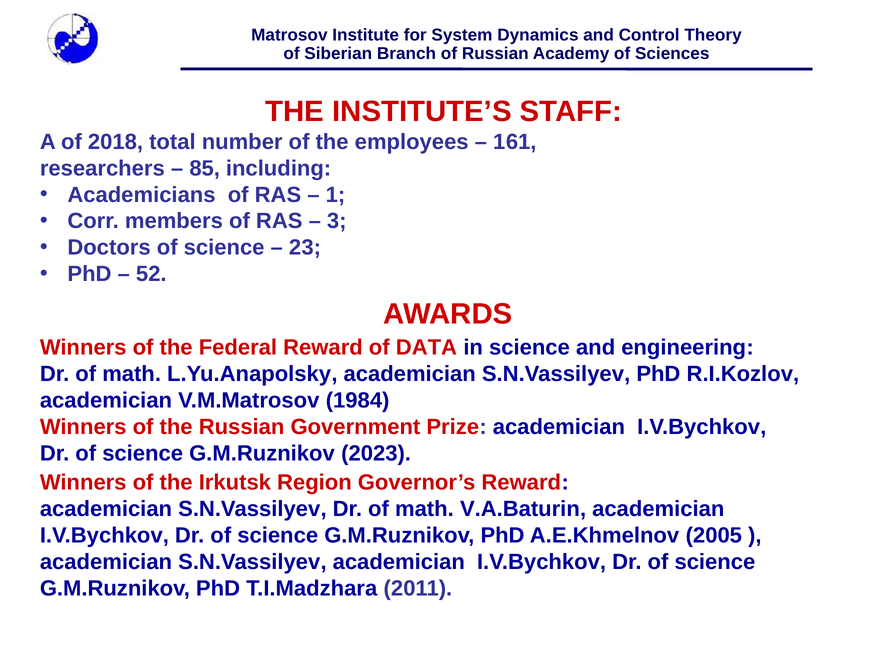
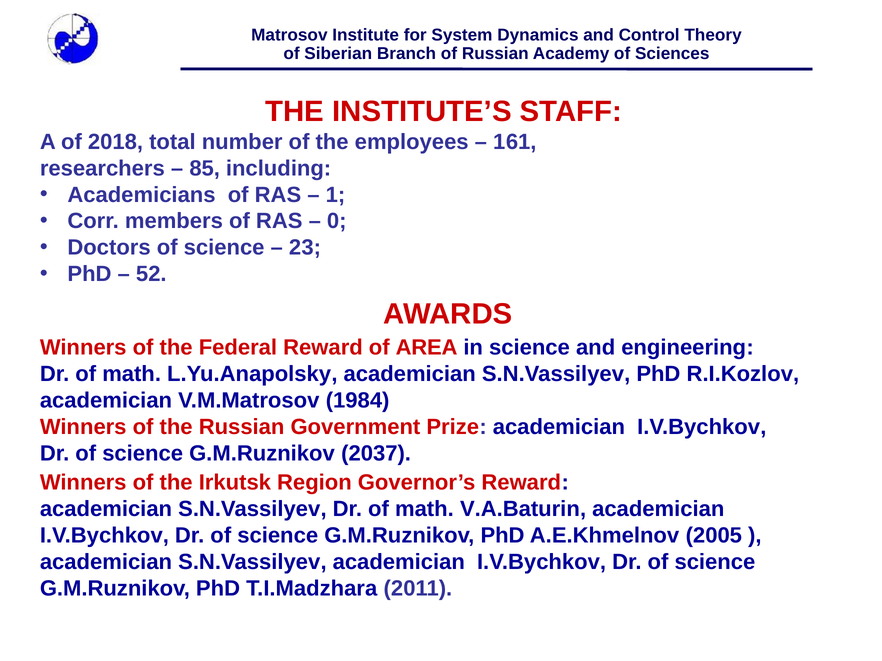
3: 3 -> 0
DATA: DATA -> AREA
2023: 2023 -> 2037
